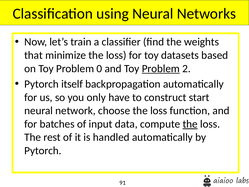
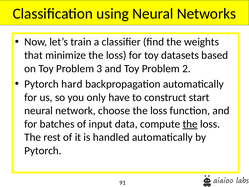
0: 0 -> 3
Problem at (161, 68) underline: present -> none
itself: itself -> hard
